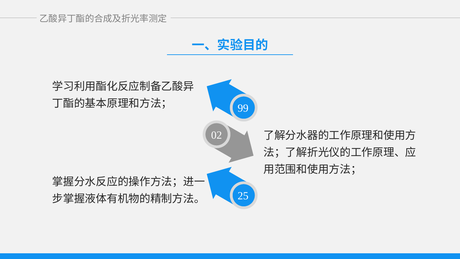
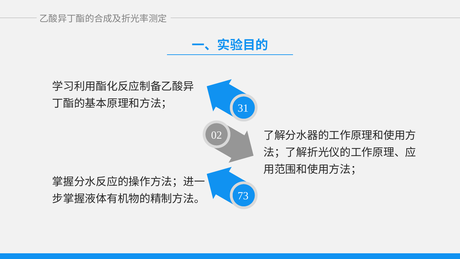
99: 99 -> 31
25: 25 -> 73
